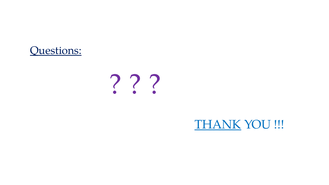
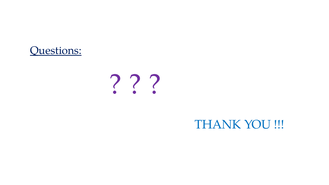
THANK underline: present -> none
